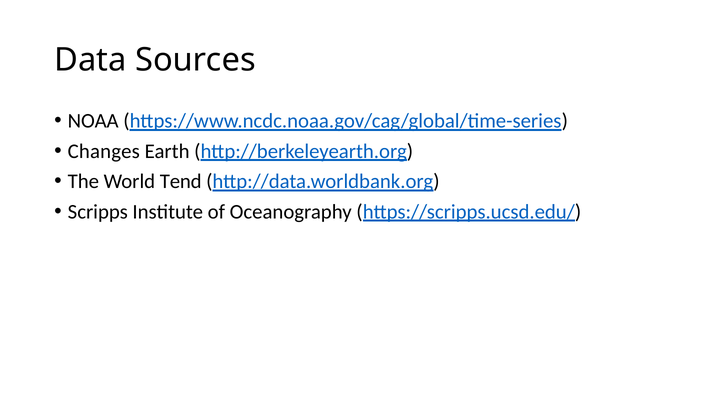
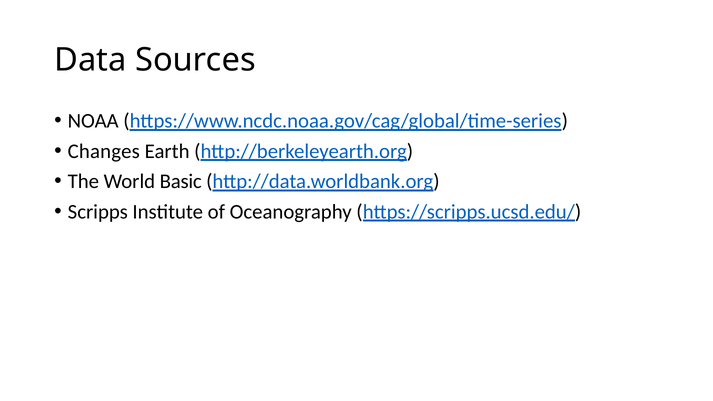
Tend: Tend -> Basic
